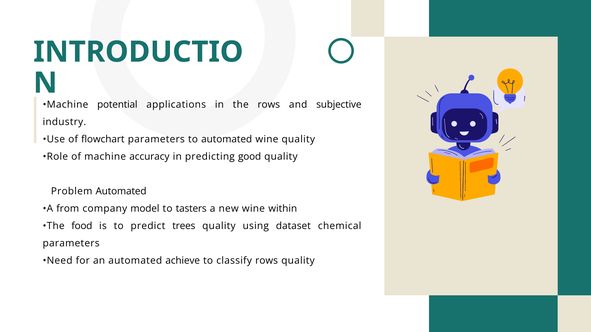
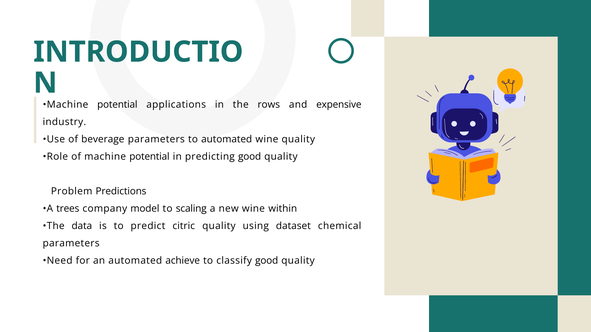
subjective: subjective -> expensive
flowchart: flowchart -> beverage
of machine accuracy: accuracy -> potential
Automated at (121, 192): Automated -> Predictions
from: from -> trees
tasters: tasters -> scaling
food: food -> data
trees: trees -> citric
classify rows: rows -> good
